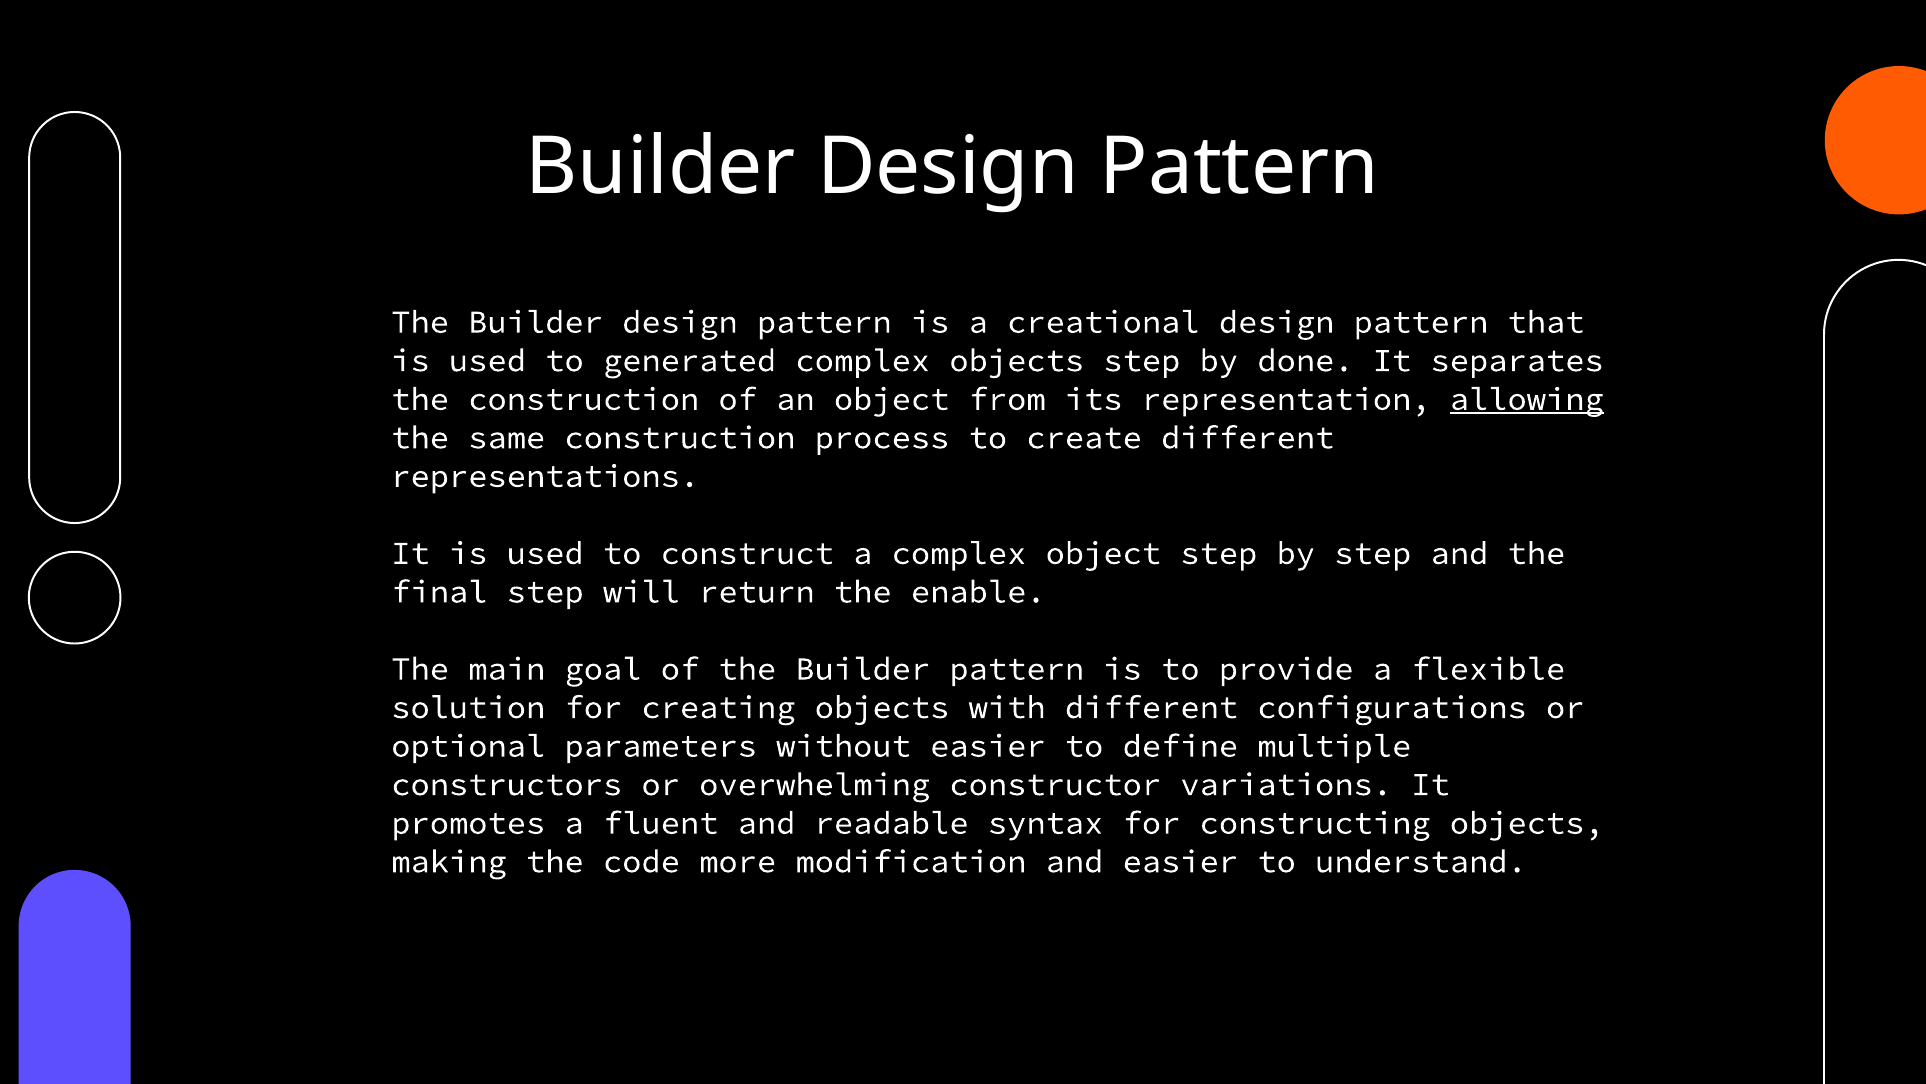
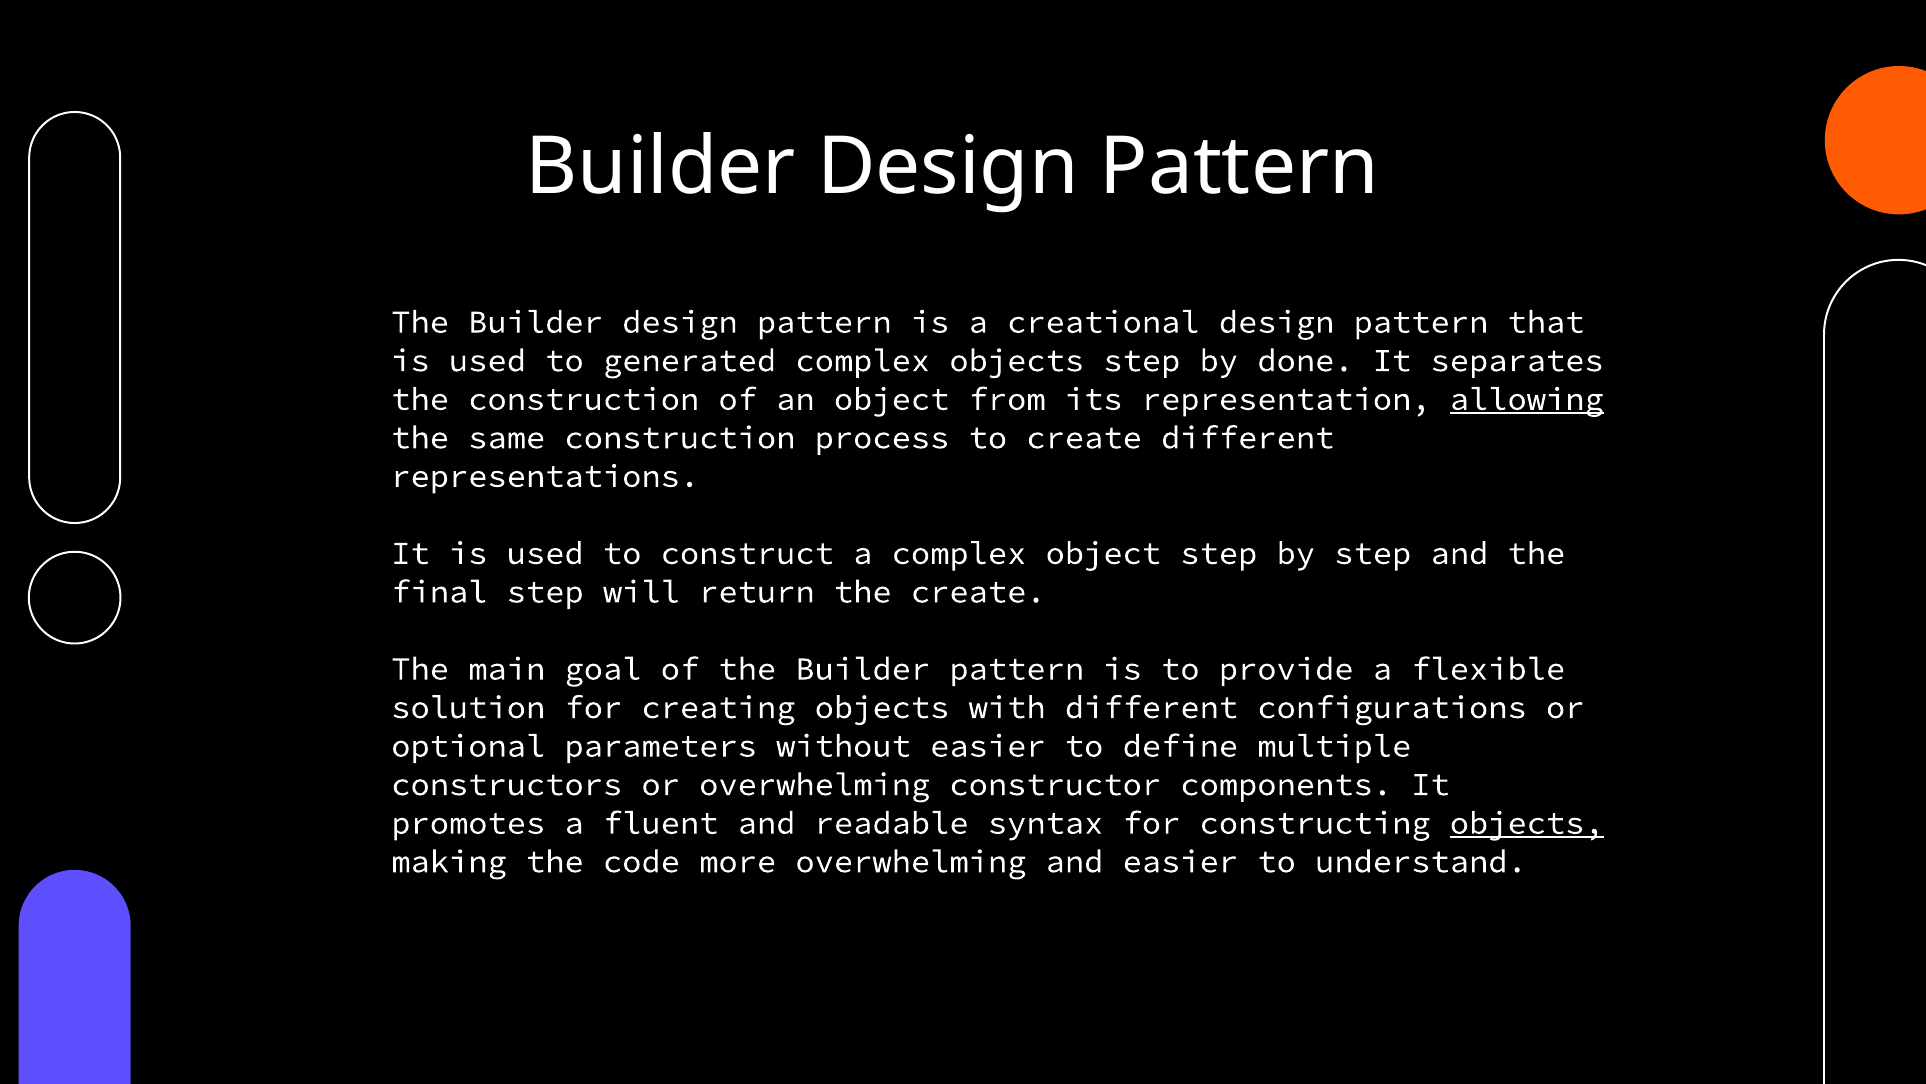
the enable: enable -> create
variations: variations -> components
objects at (1527, 823) underline: none -> present
more modification: modification -> overwhelming
